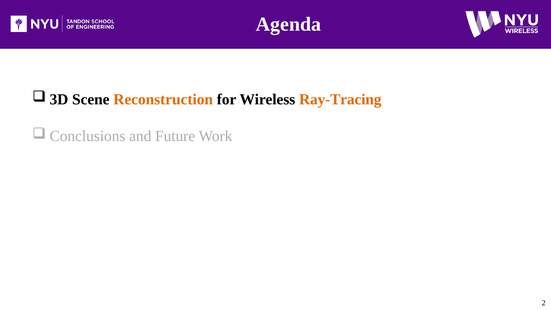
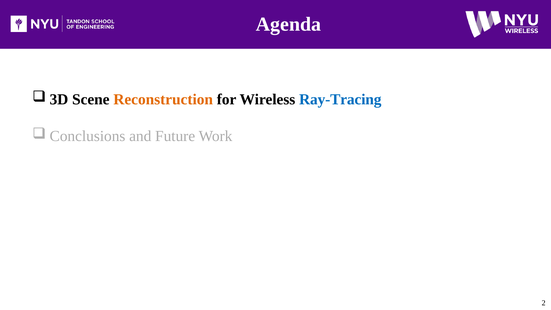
Ray-Tracing colour: orange -> blue
